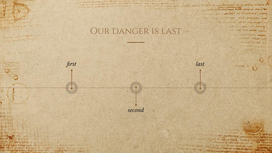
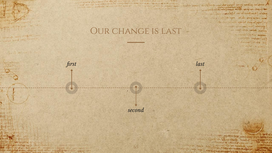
danger: danger -> change
